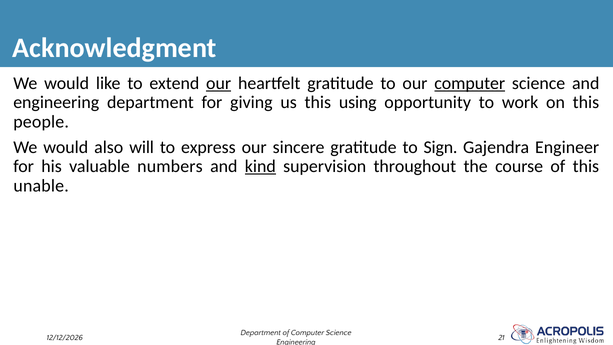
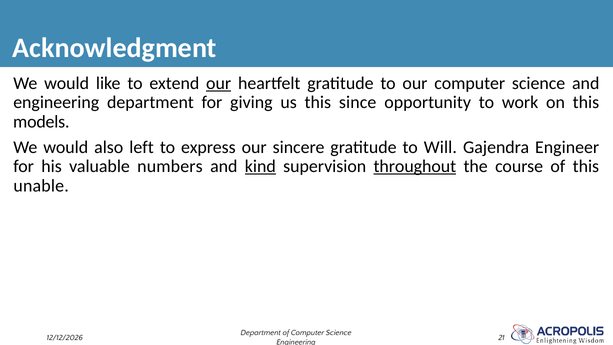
computer at (470, 83) underline: present -> none
using: using -> since
people: people -> models
will: will -> left
Sign: Sign -> Will
throughout underline: none -> present
